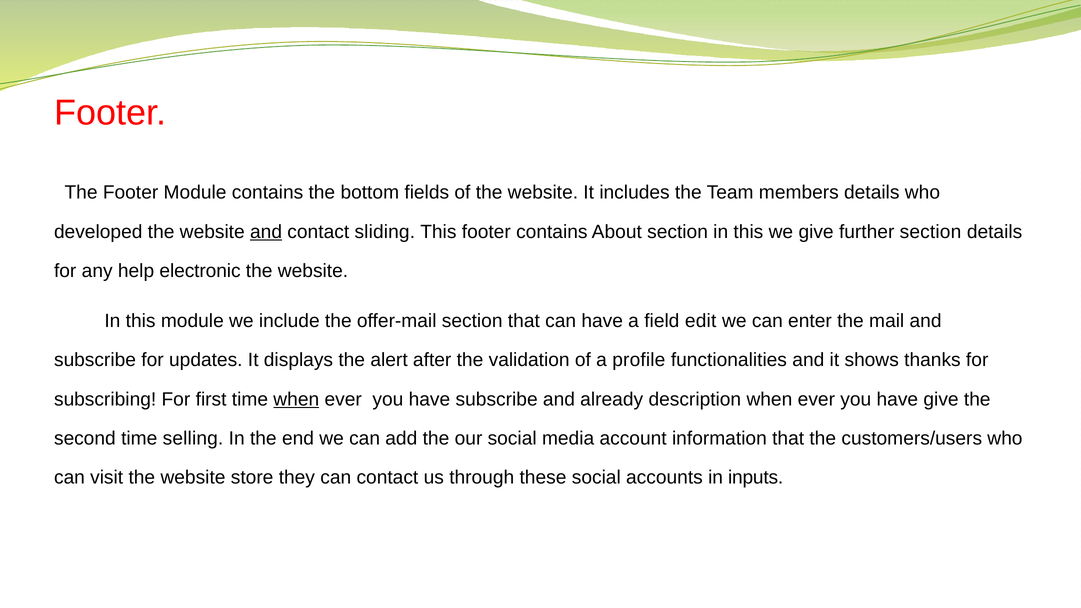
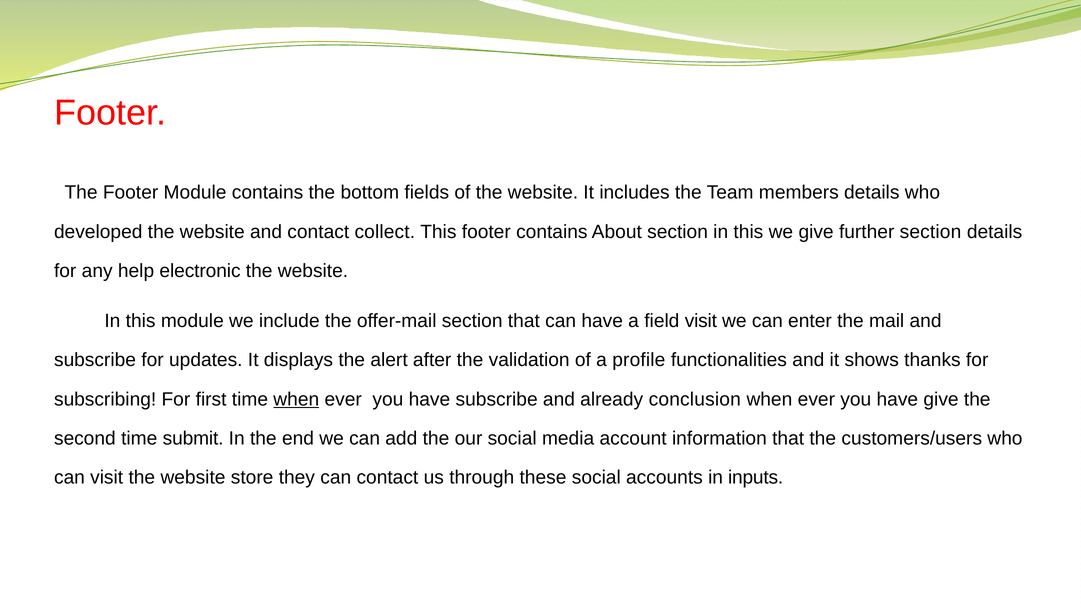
and at (266, 232) underline: present -> none
sliding: sliding -> collect
field edit: edit -> visit
description: description -> conclusion
selling: selling -> submit
